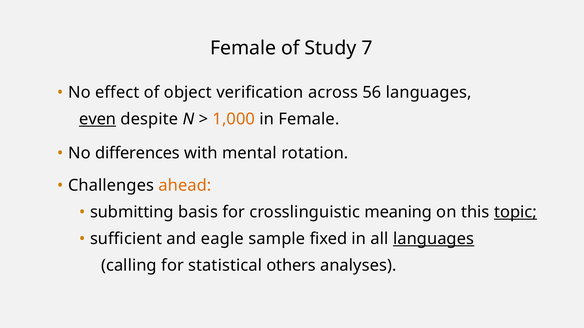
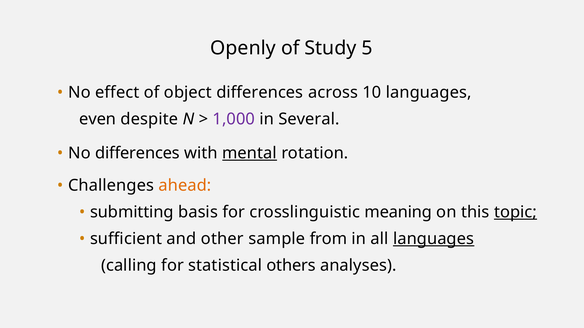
Female at (243, 48): Female -> Openly
7: 7 -> 5
object verification: verification -> differences
56: 56 -> 10
even underline: present -> none
1,000 colour: orange -> purple
in Female: Female -> Several
mental underline: none -> present
eagle: eagle -> other
fixed: fixed -> from
